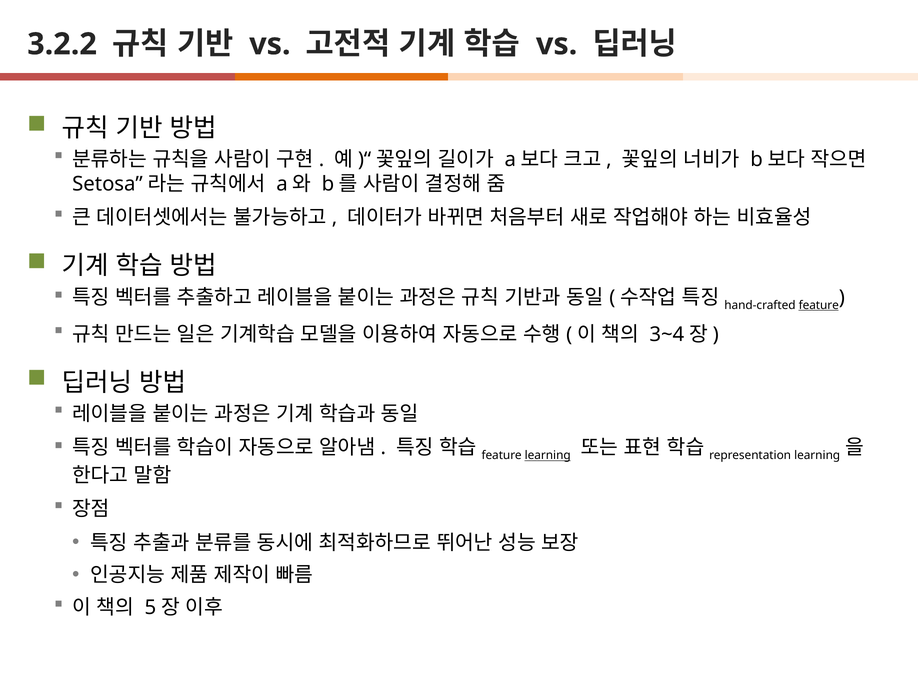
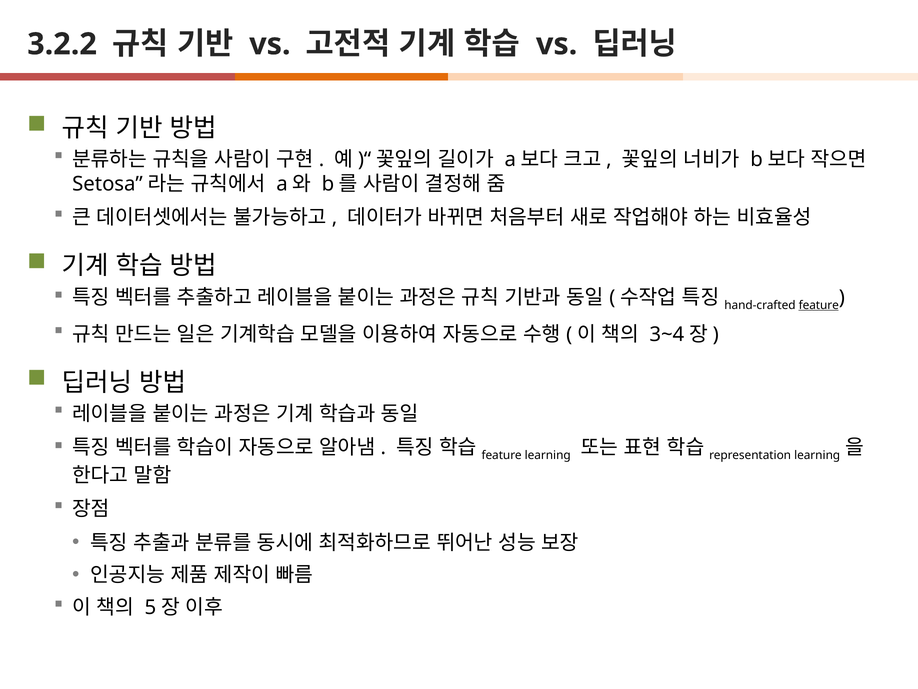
learning at (548, 455) underline: present -> none
